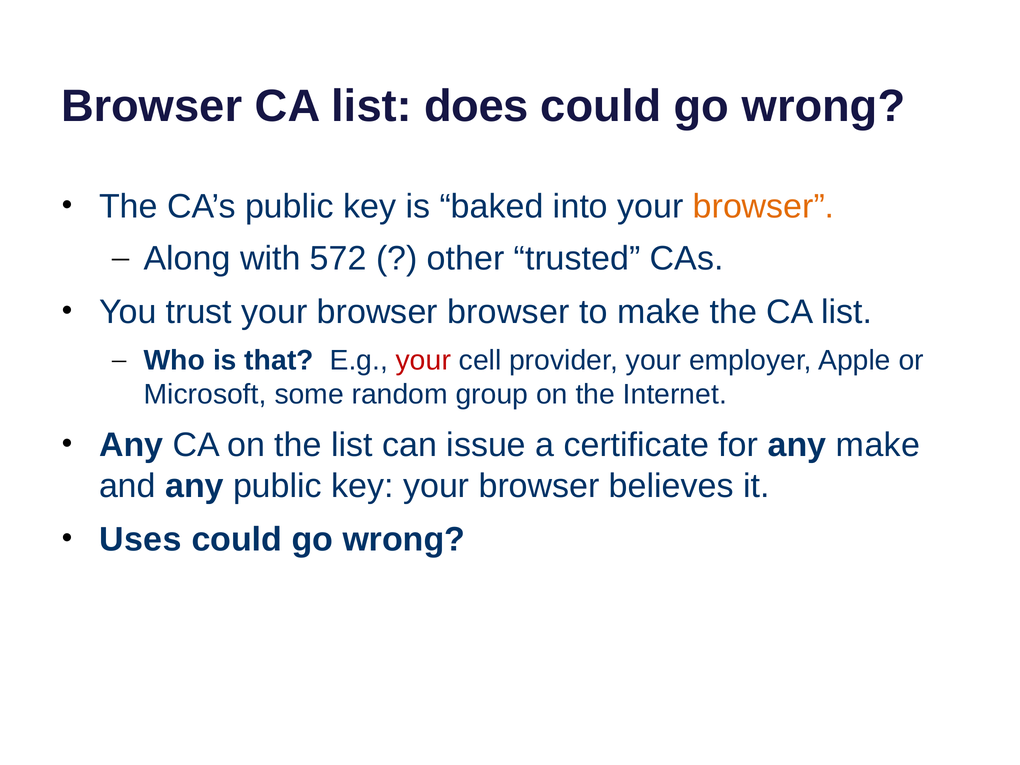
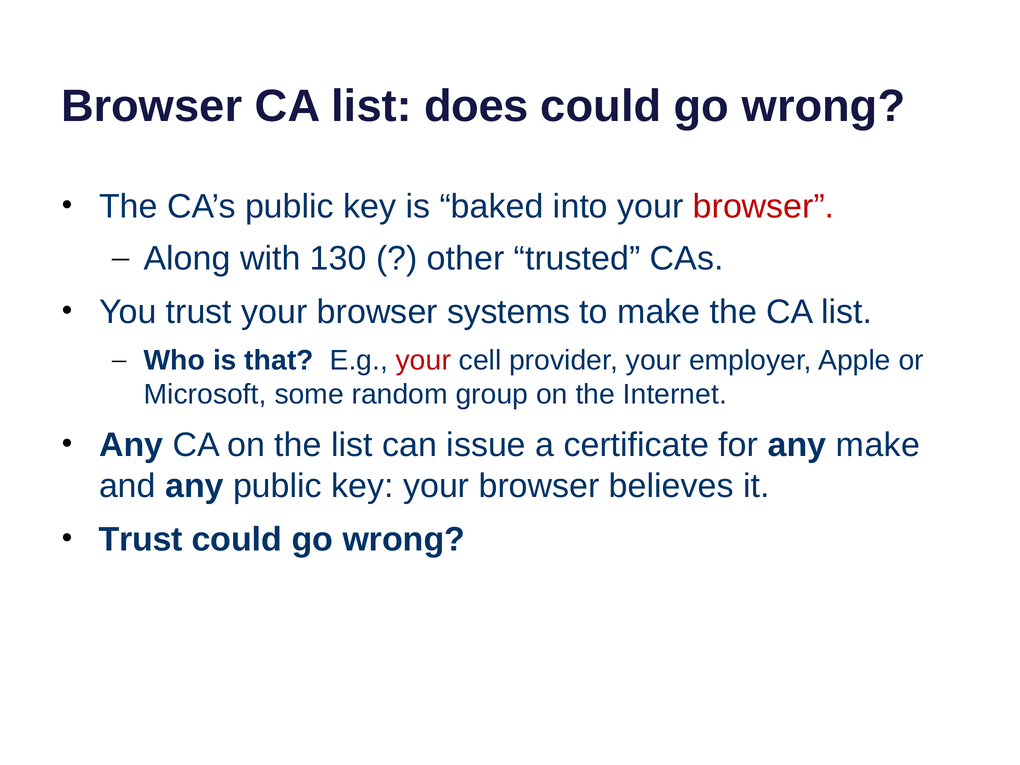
browser at (764, 207) colour: orange -> red
572: 572 -> 130
browser browser: browser -> systems
Uses at (140, 539): Uses -> Trust
